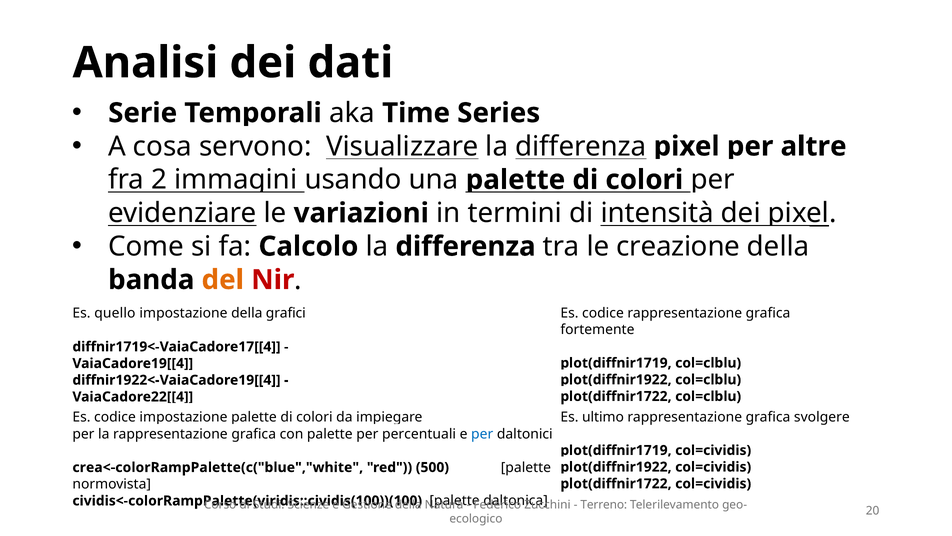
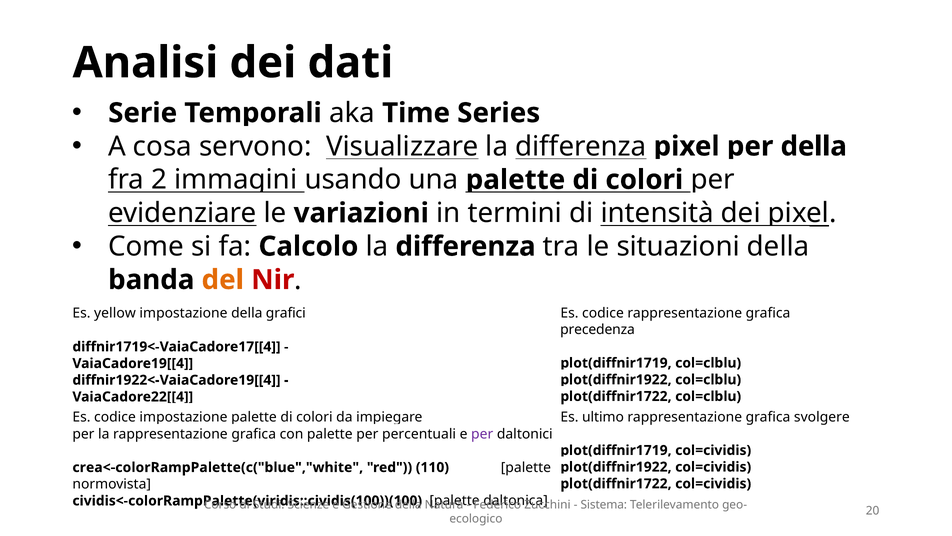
per altre: altre -> della
creazione: creazione -> situazioni
quello: quello -> yellow
fortemente: fortemente -> precedenza
per at (482, 434) colour: blue -> purple
500: 500 -> 110
Terreno: Terreno -> Sistema
